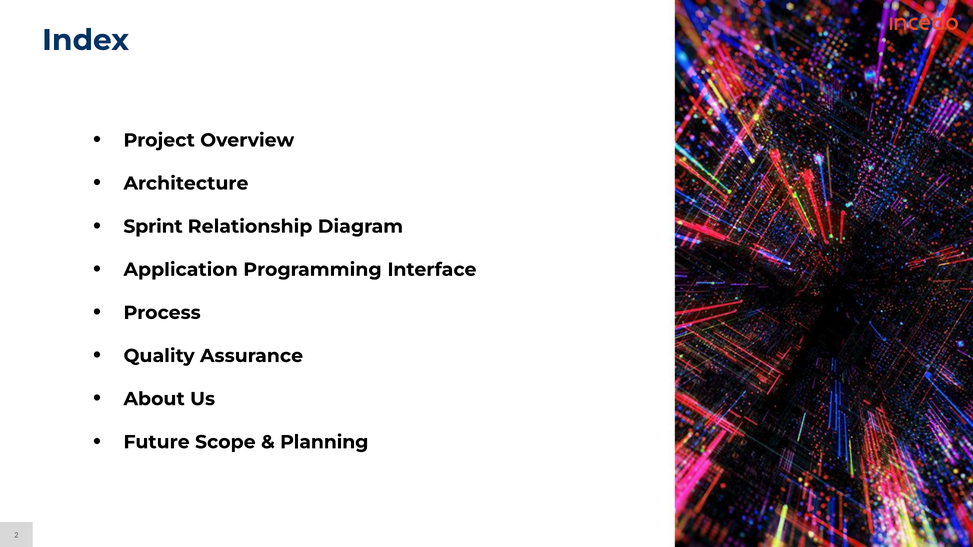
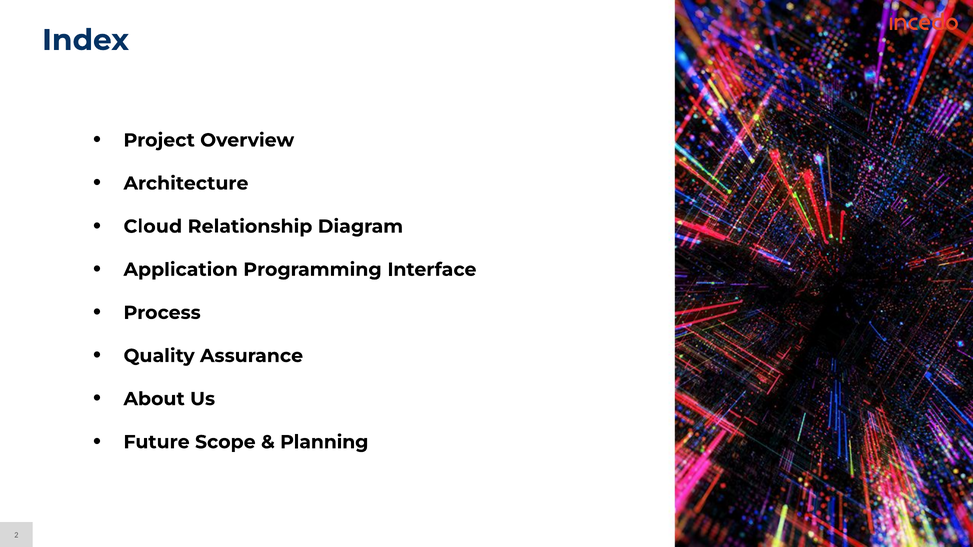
Sprint: Sprint -> Cloud
